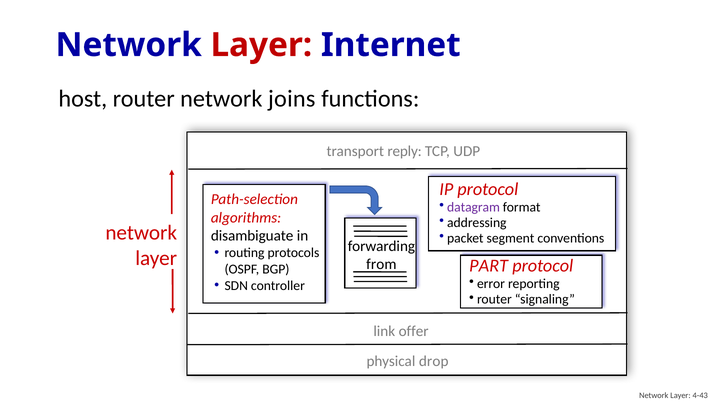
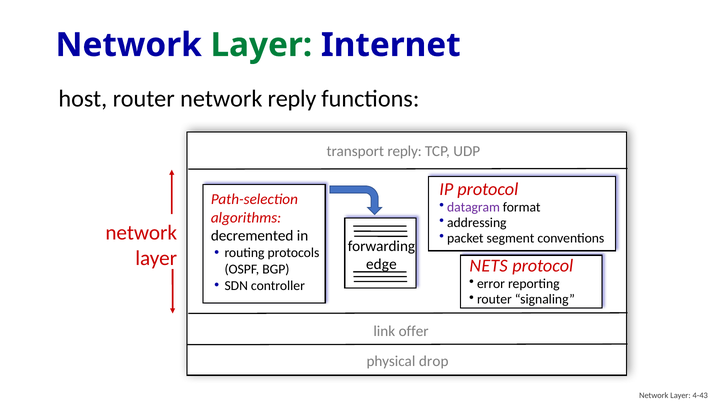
Layer at (261, 45) colour: red -> green
network joins: joins -> reply
disambiguate: disambiguate -> decremented
from: from -> edge
PART: PART -> NETS
